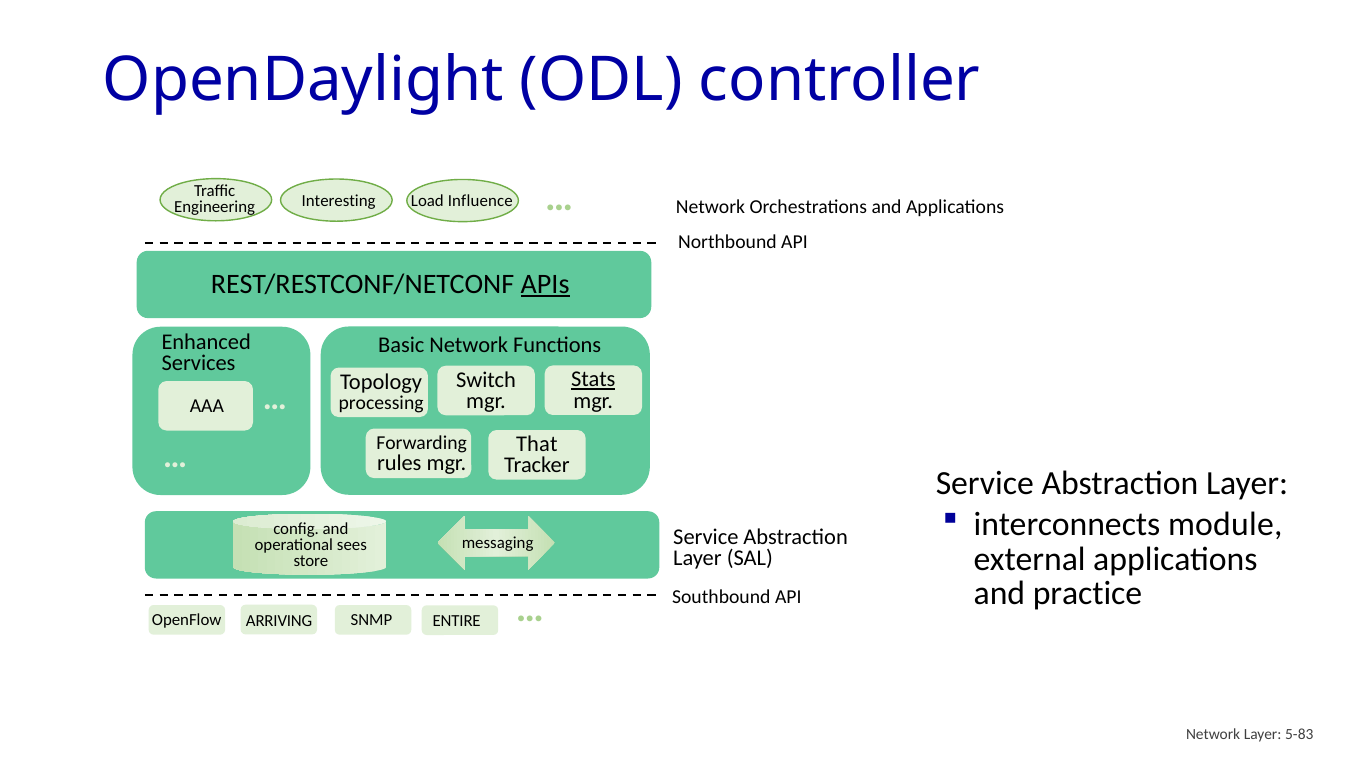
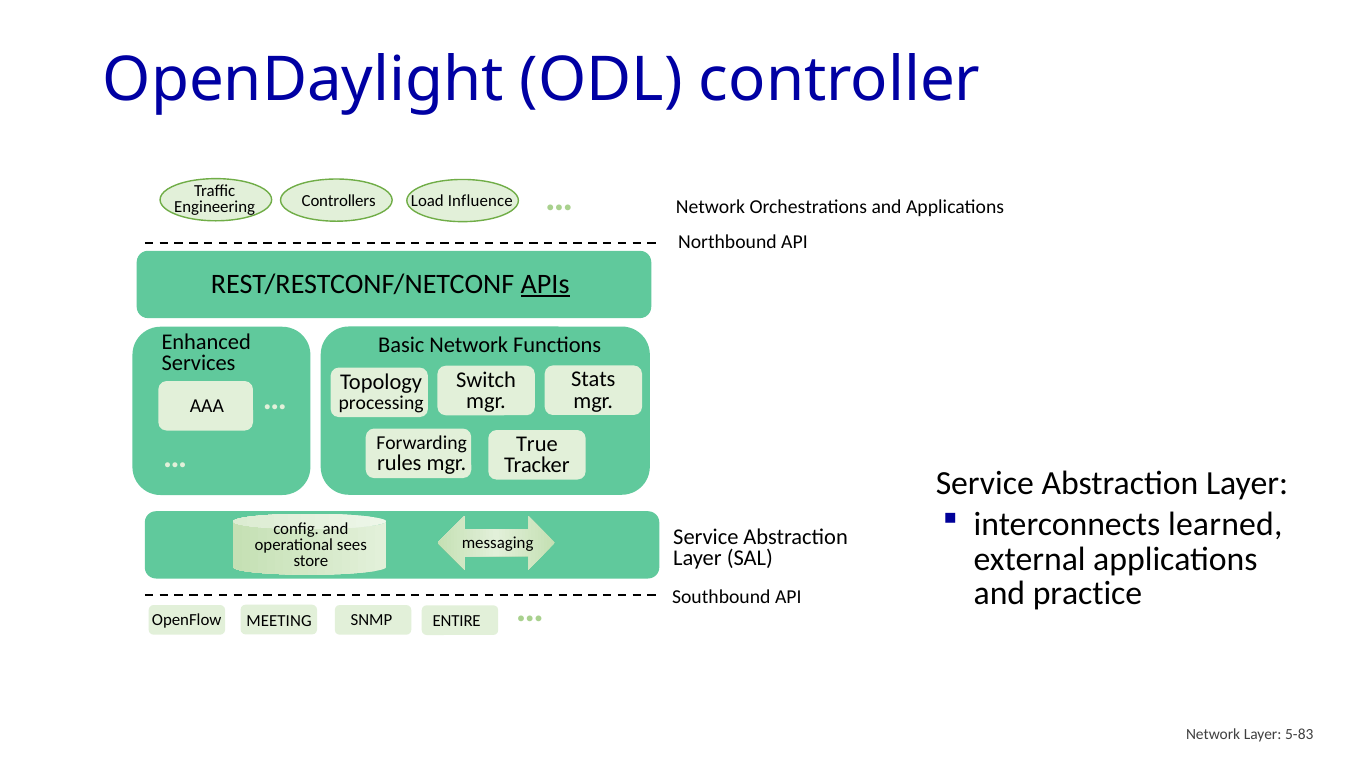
Interesting: Interesting -> Controllers
Stats underline: present -> none
That: That -> True
module: module -> learned
ARRIVING: ARRIVING -> MEETING
